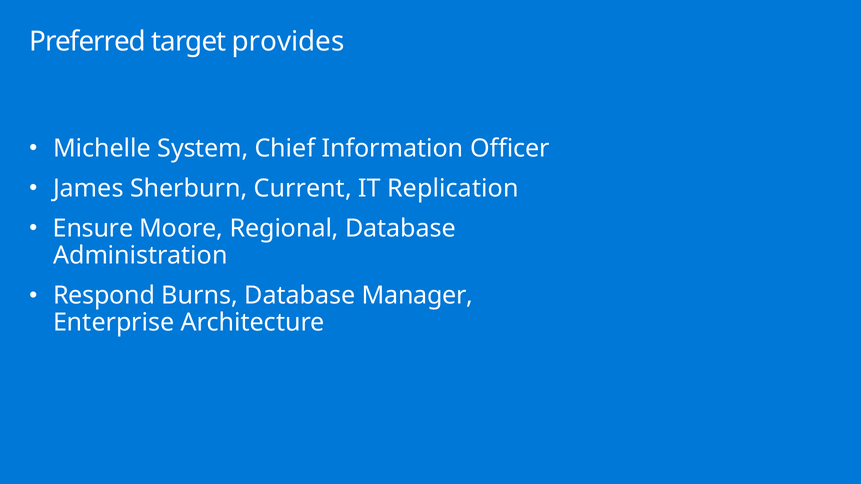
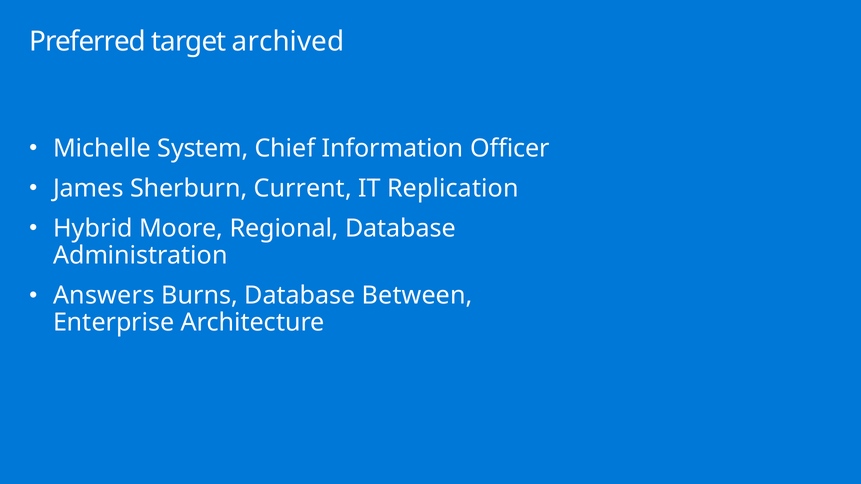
provides: provides -> archived
Ensure: Ensure -> Hybrid
Respond: Respond -> Answers
Manager: Manager -> Between
